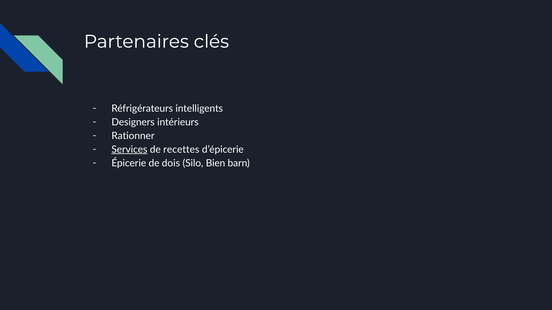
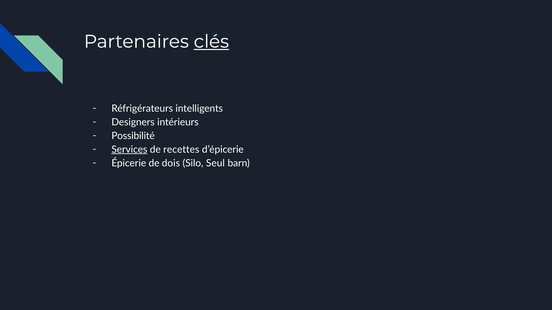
clés underline: none -> present
Rationner: Rationner -> Possibilité
Bien: Bien -> Seul
